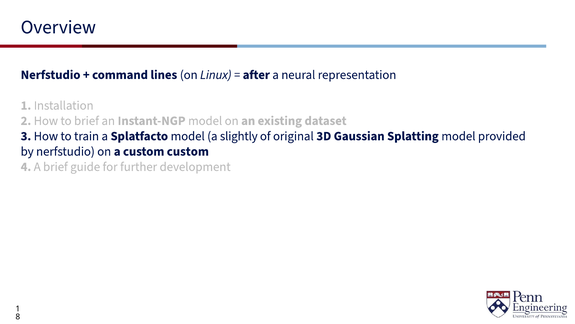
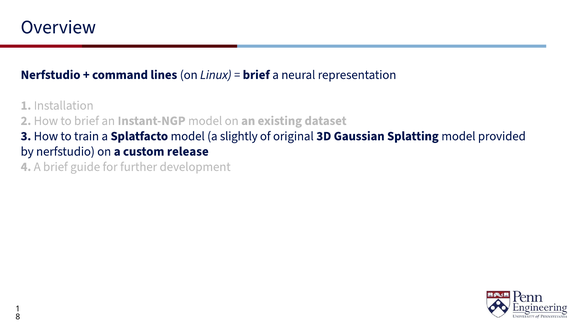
after at (256, 75): after -> brief
custom custom: custom -> release
